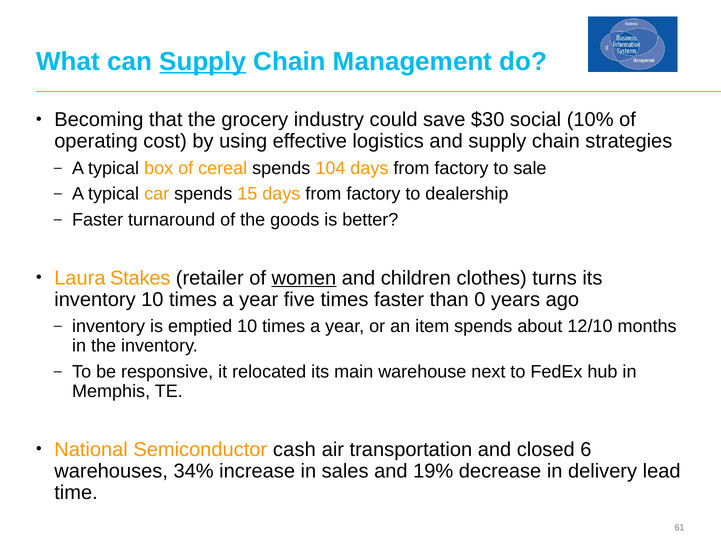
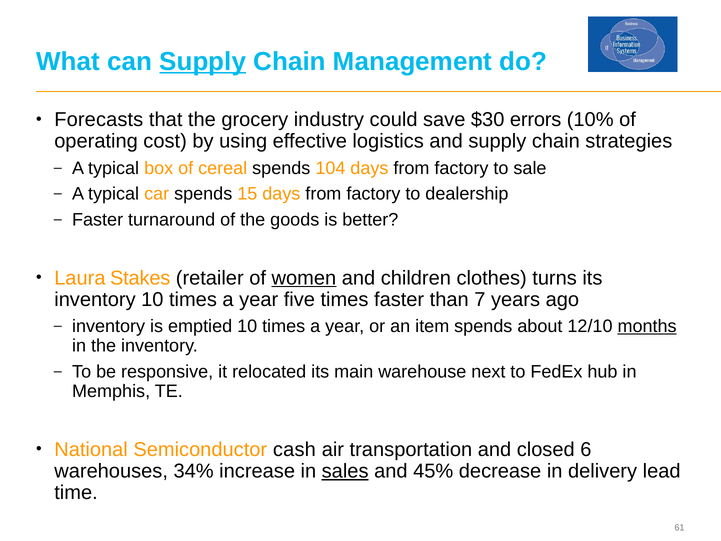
Becoming: Becoming -> Forecasts
social: social -> errors
0: 0 -> 7
months underline: none -> present
sales underline: none -> present
19%: 19% -> 45%
